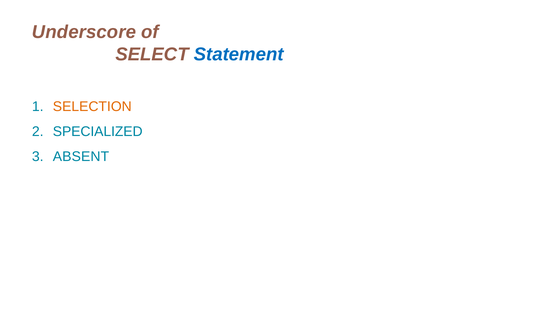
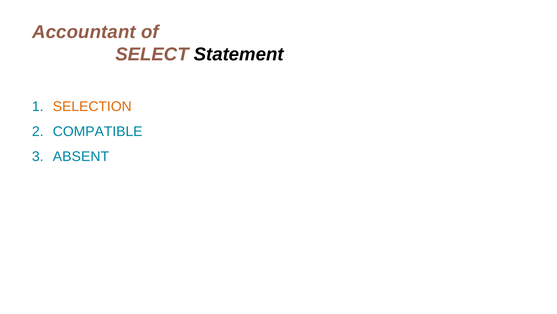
Underscore: Underscore -> Accountant
Statement colour: blue -> black
SPECIALIZED: SPECIALIZED -> COMPATIBLE
